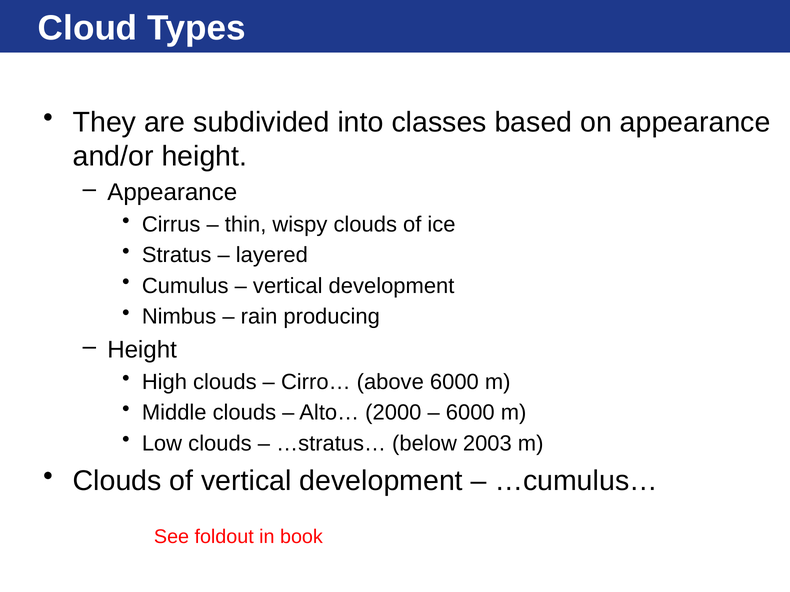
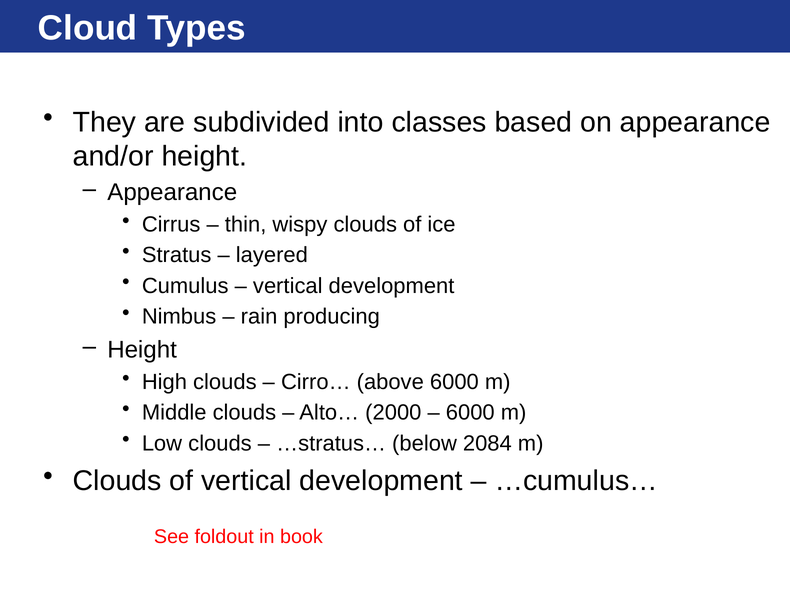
2003: 2003 -> 2084
